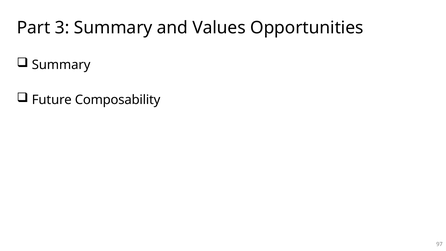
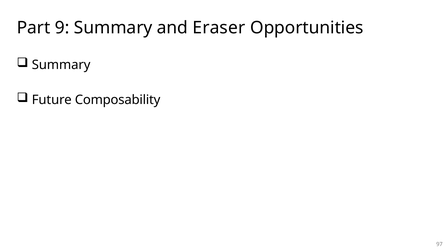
3: 3 -> 9
Values: Values -> Eraser
